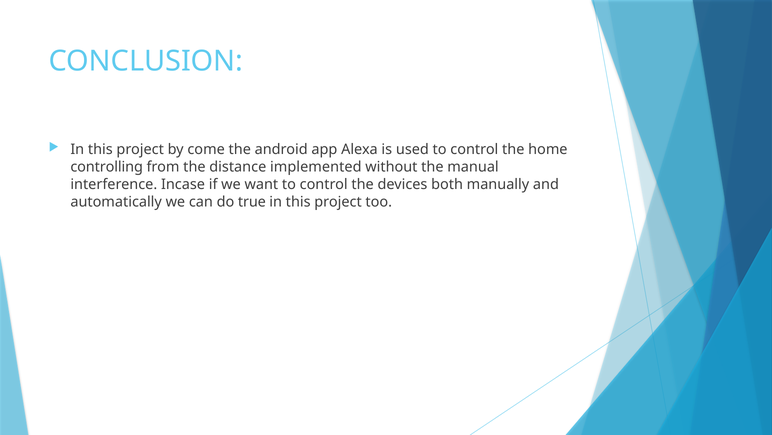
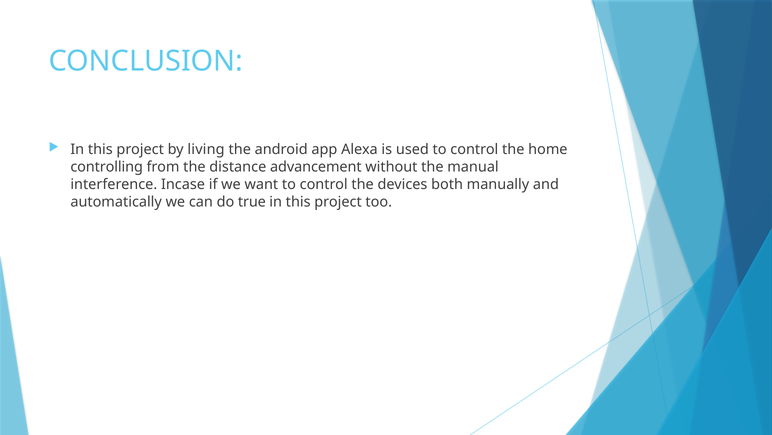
come: come -> living
implemented: implemented -> advancement
